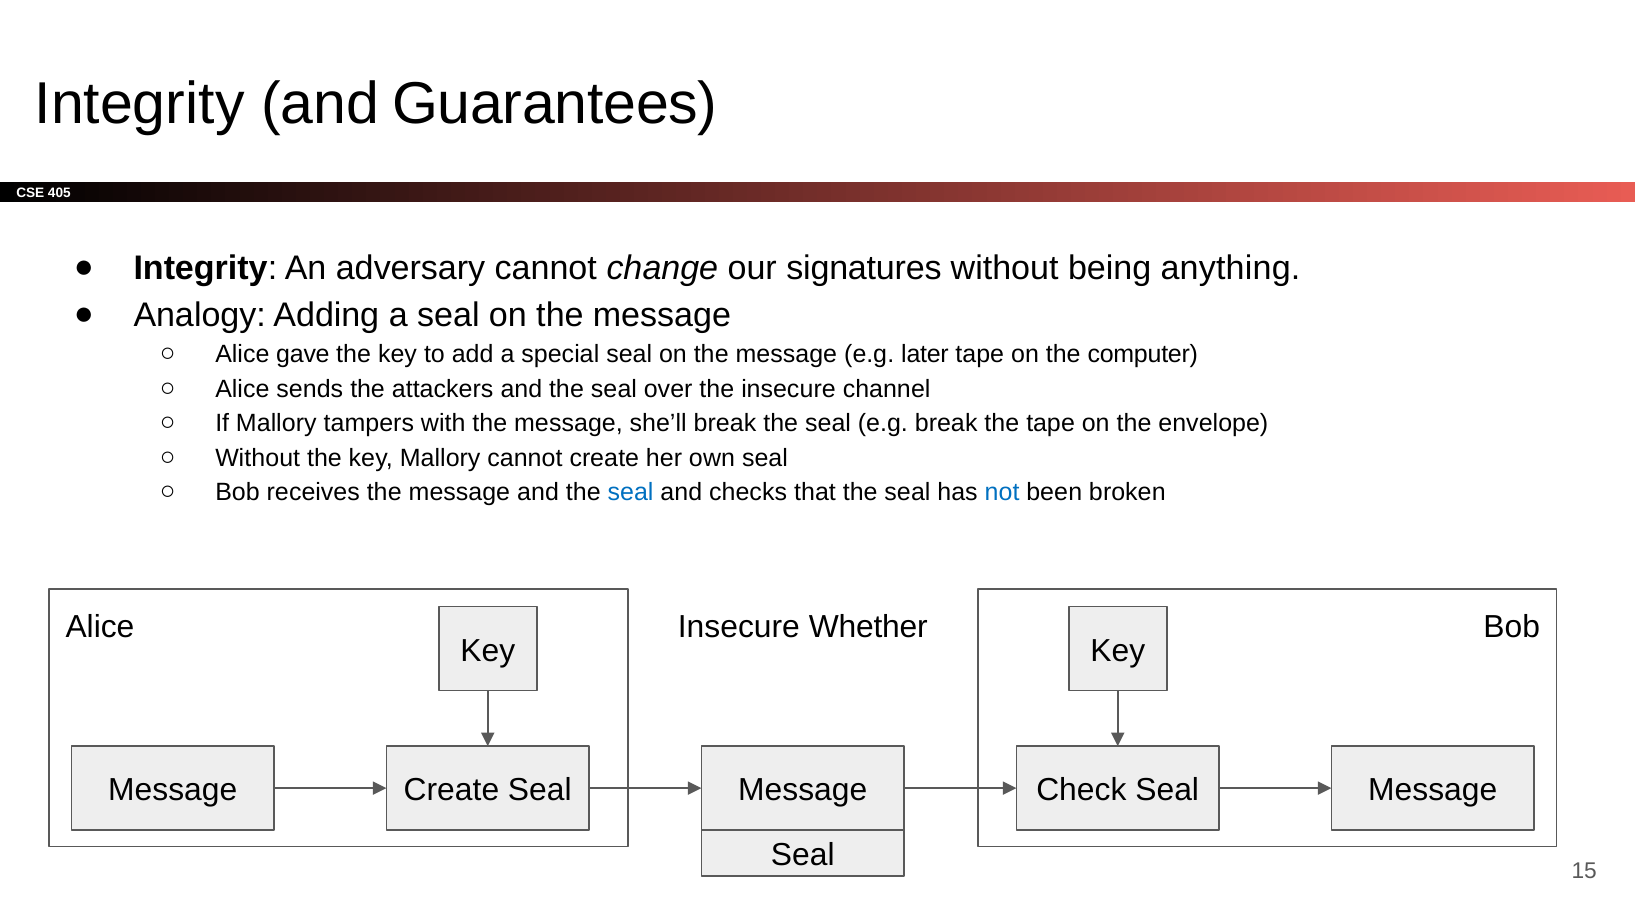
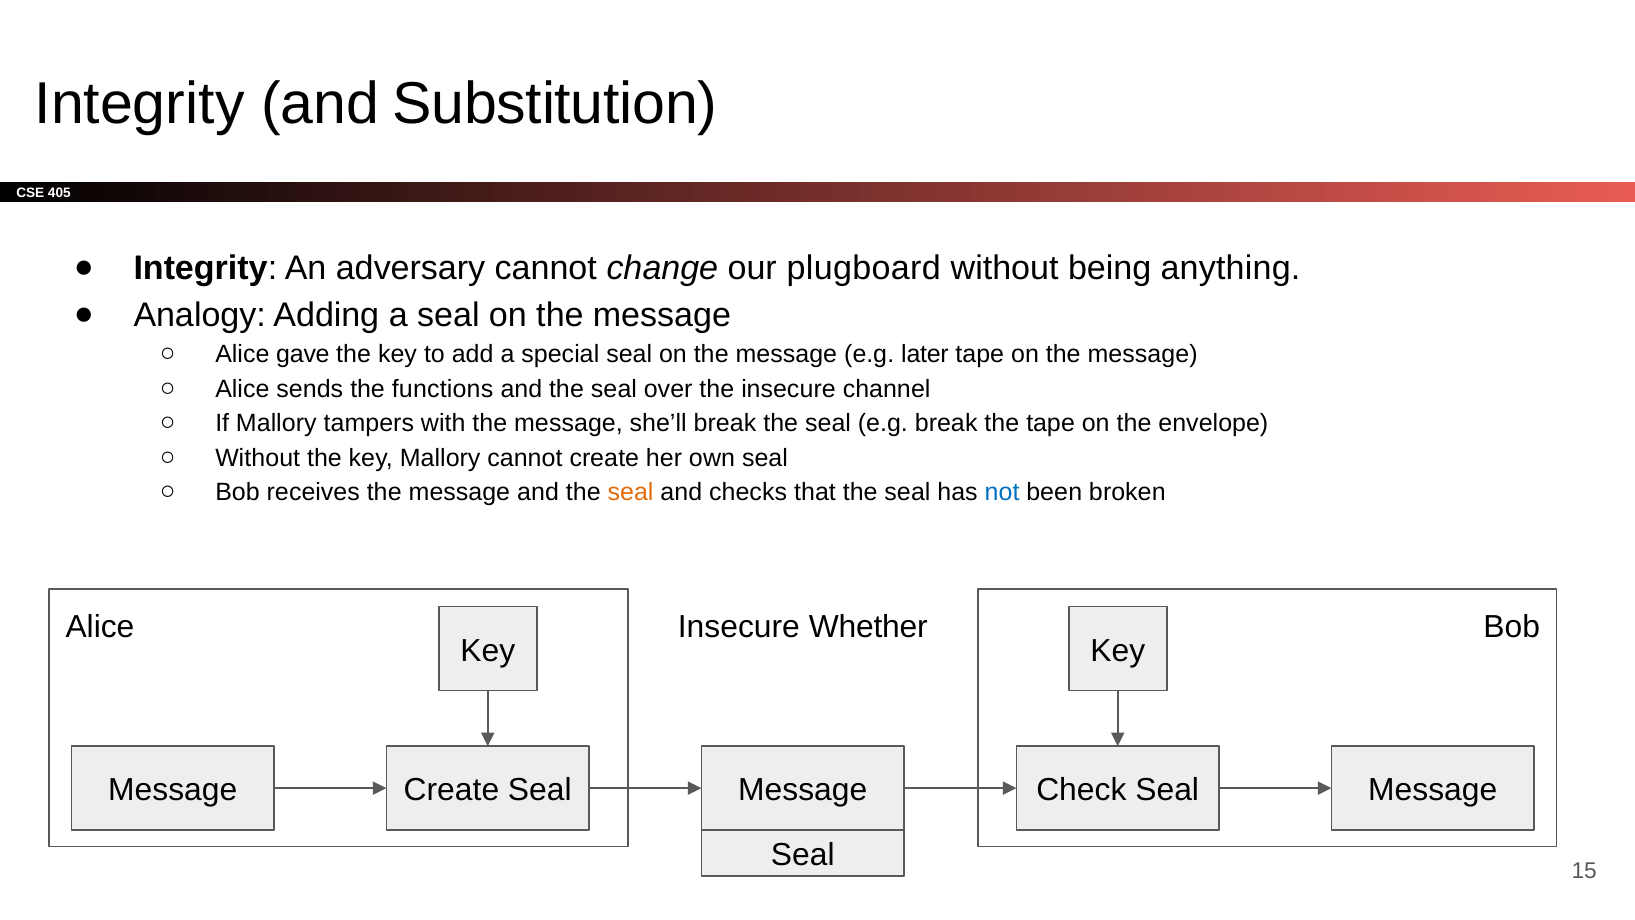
Guarantees: Guarantees -> Substitution
signatures: signatures -> plugboard
tape on the computer: computer -> message
attackers: attackers -> functions
seal at (631, 492) colour: blue -> orange
